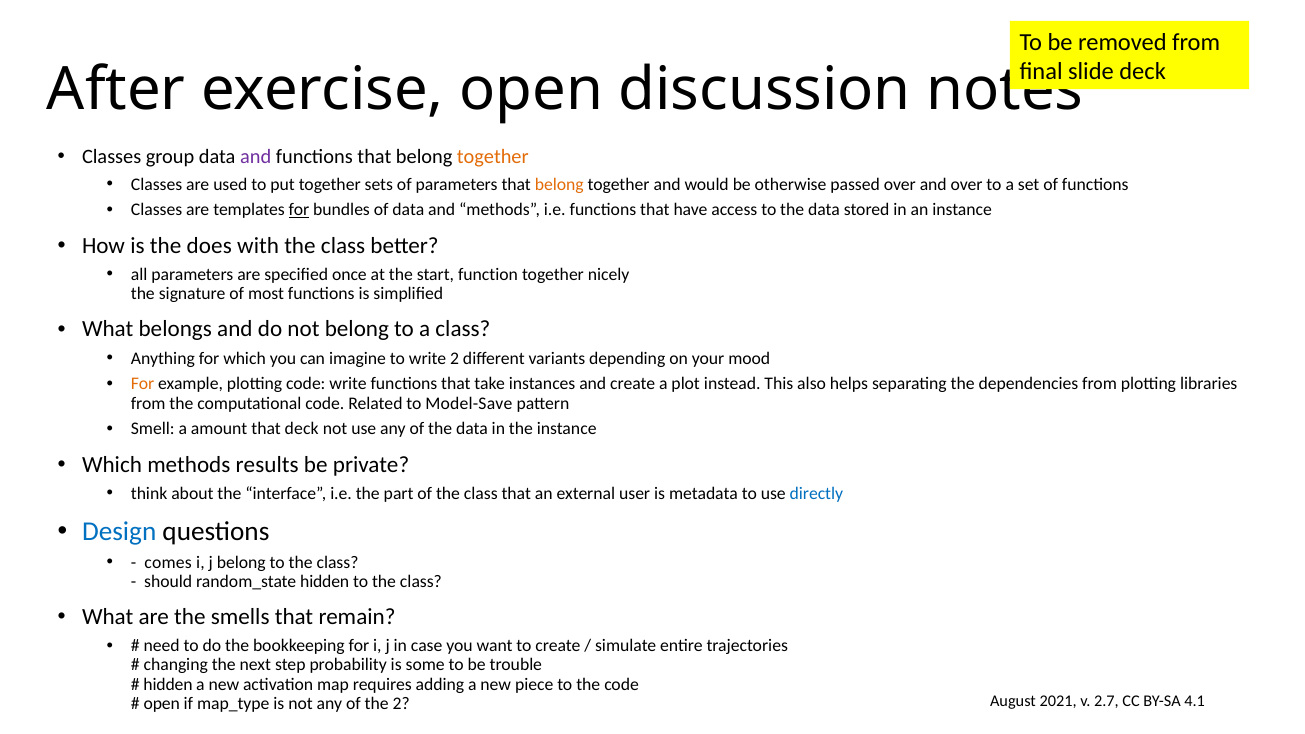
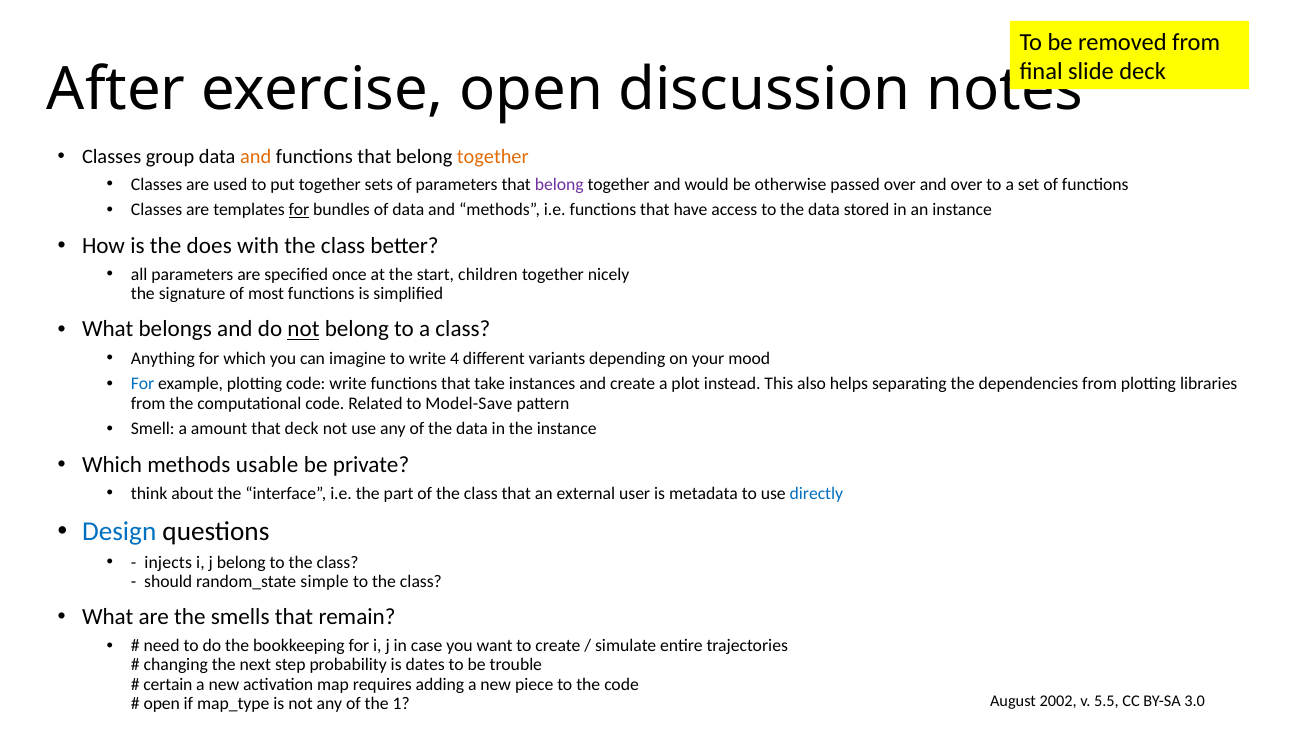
and at (256, 157) colour: purple -> orange
belong at (559, 184) colour: orange -> purple
function: function -> children
not at (303, 329) underline: none -> present
write 2: 2 -> 4
For at (143, 384) colour: orange -> blue
results: results -> usable
comes: comes -> injects
random_state hidden: hidden -> simple
some: some -> dates
hidden at (168, 684): hidden -> certain
2021: 2021 -> 2002
2.7: 2.7 -> 5.5
4.1: 4.1 -> 3.0
the 2: 2 -> 1
